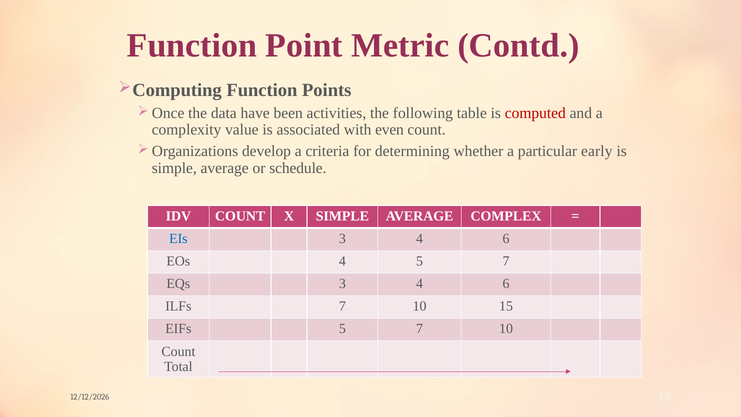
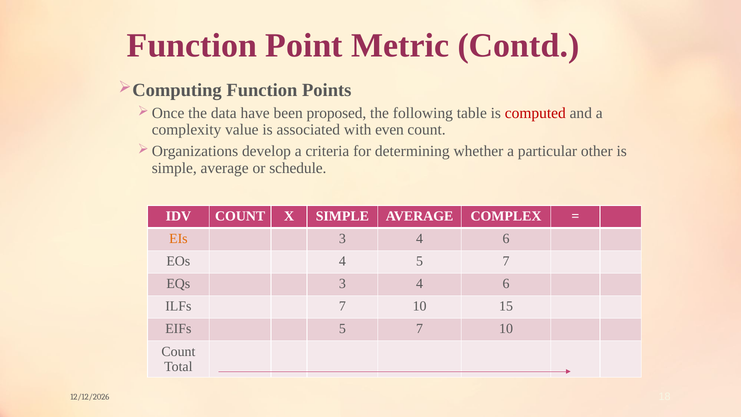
activities: activities -> proposed
early: early -> other
EIs colour: blue -> orange
